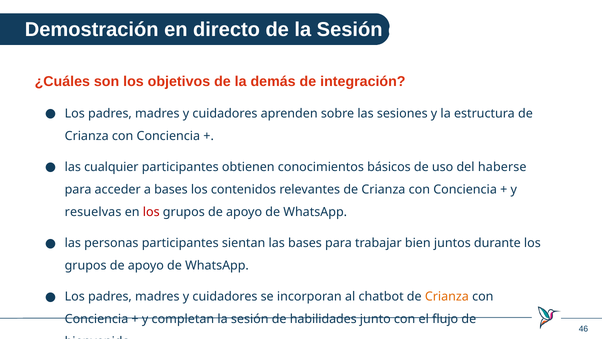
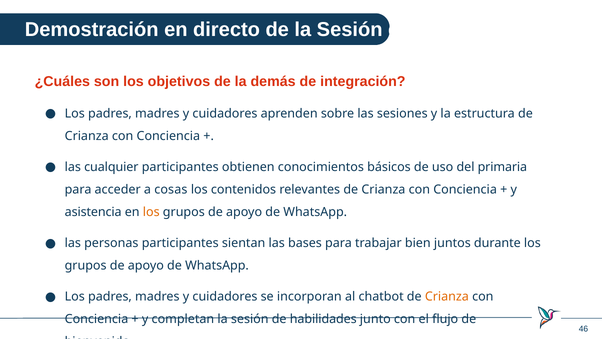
haberse: haberse -> primaria
a bases: bases -> cosas
resuelvas: resuelvas -> asistencia
los at (151, 212) colour: red -> orange
